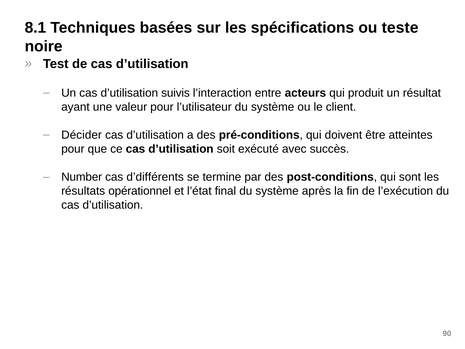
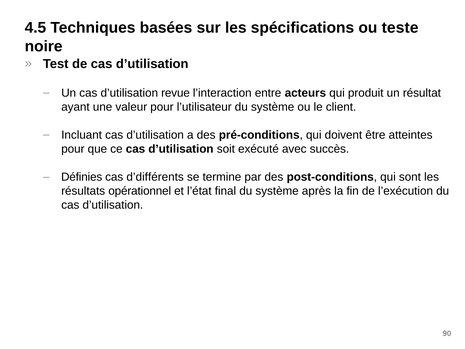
8.1: 8.1 -> 4.5
suivis: suivis -> revue
Décider: Décider -> Incluant
Number: Number -> Définies
